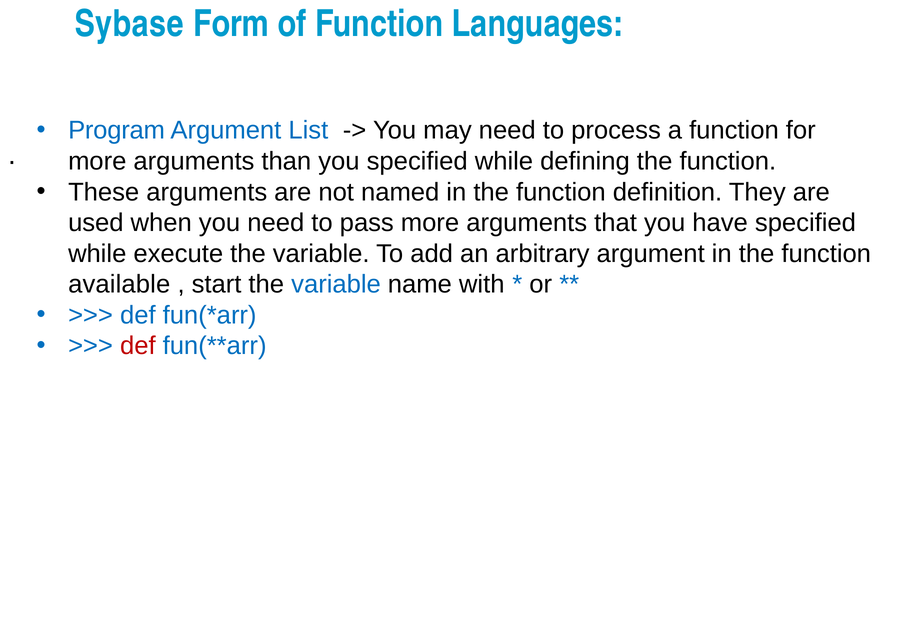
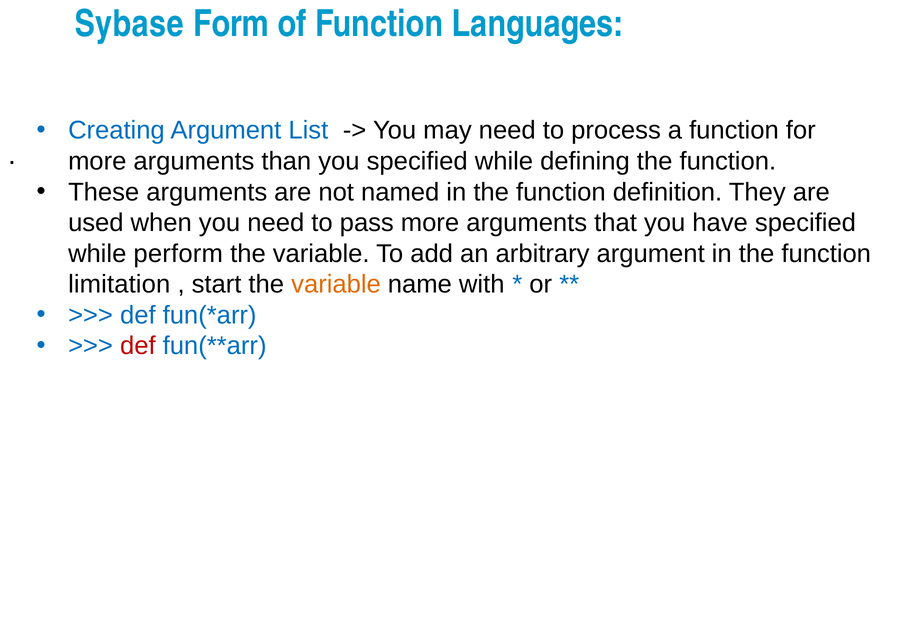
Program: Program -> Creating
execute: execute -> perform
available: available -> limitation
variable at (336, 284) colour: blue -> orange
